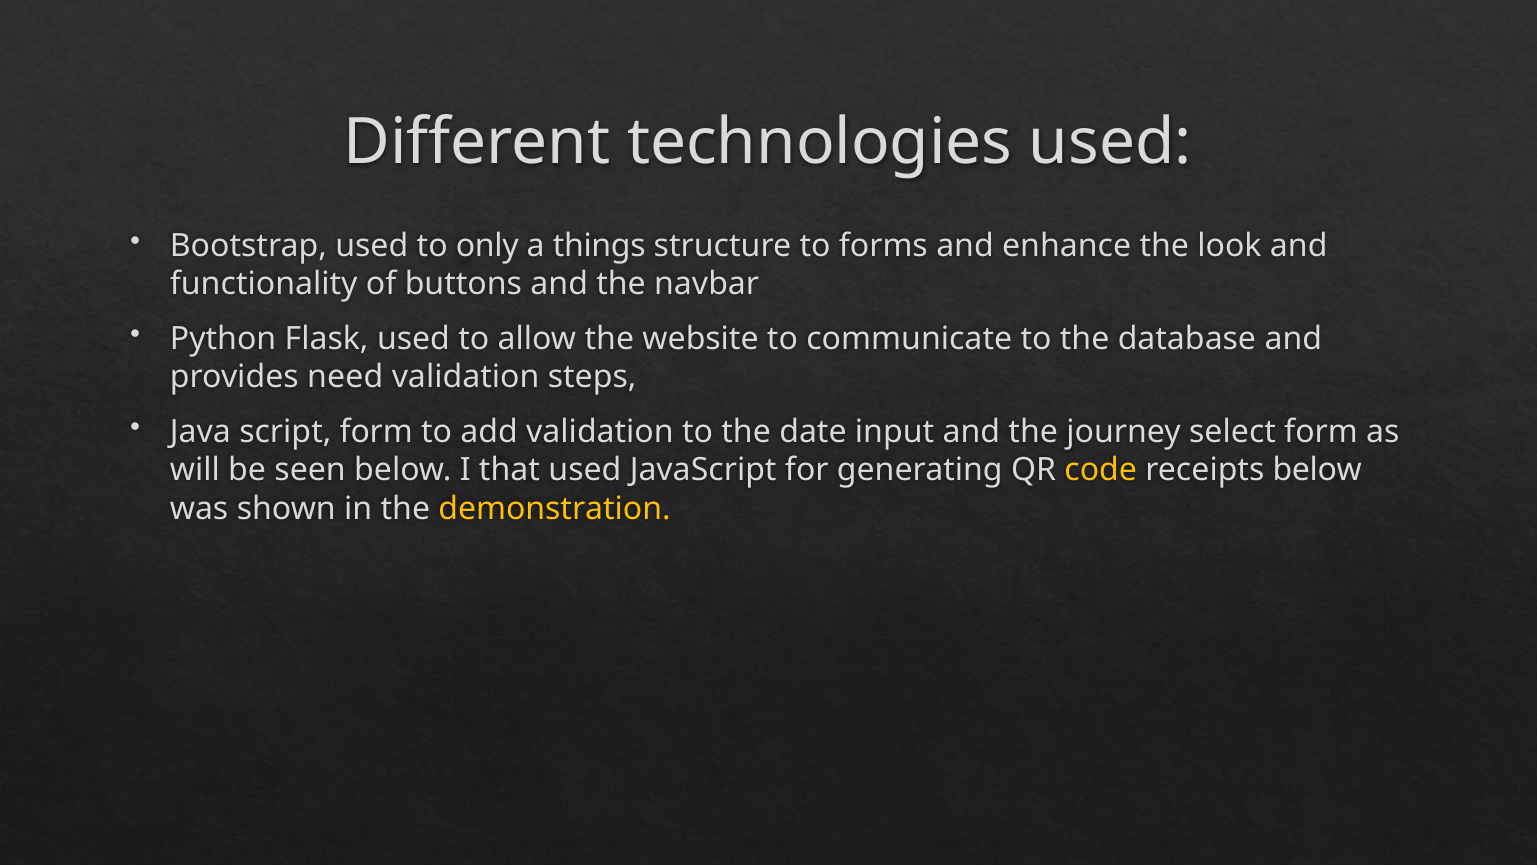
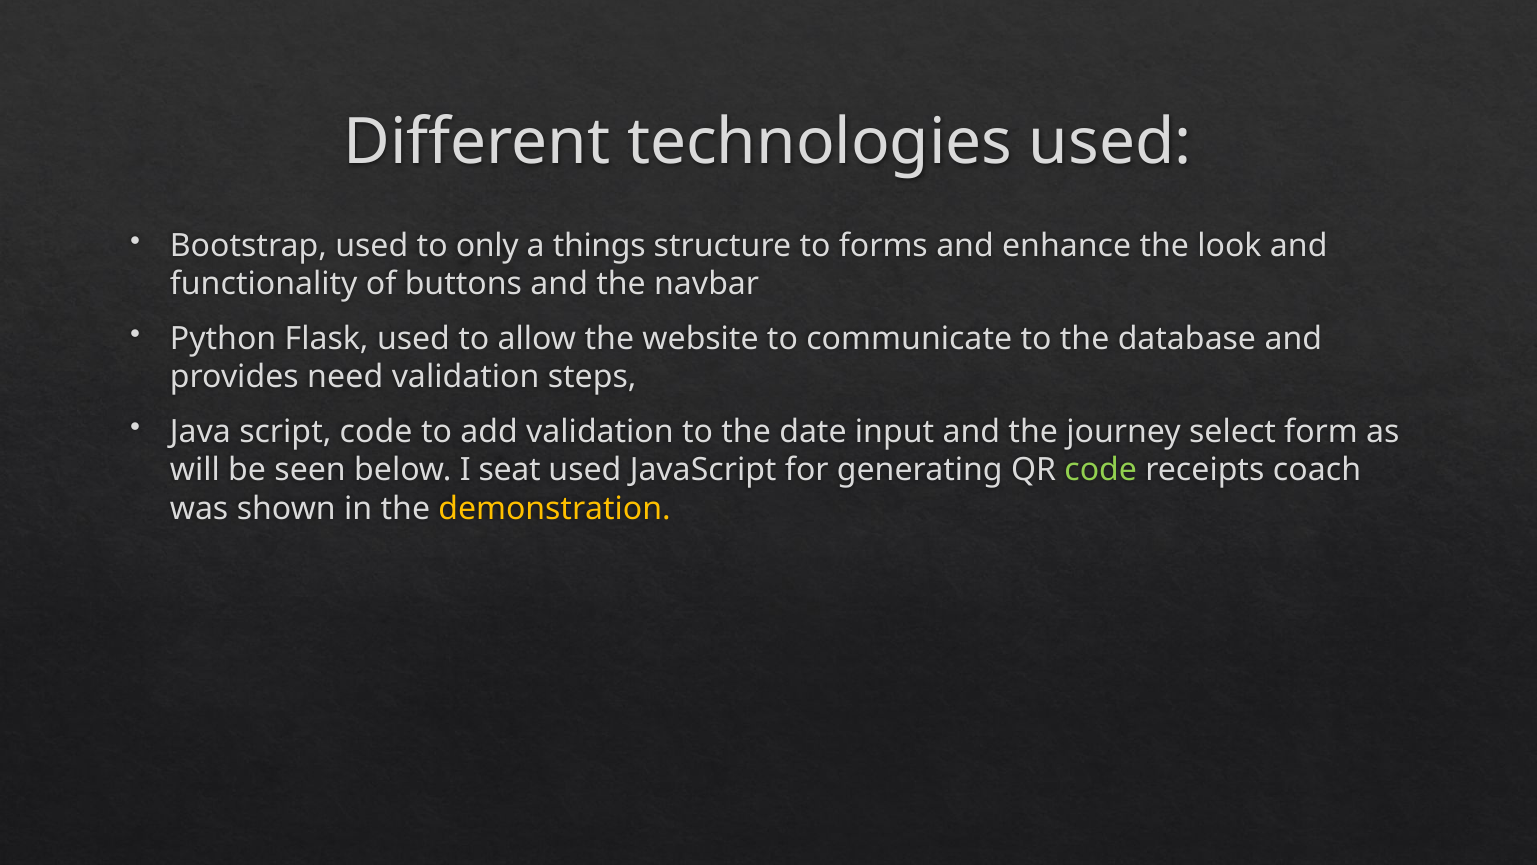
script form: form -> code
that: that -> seat
code at (1101, 470) colour: yellow -> light green
receipts below: below -> coach
